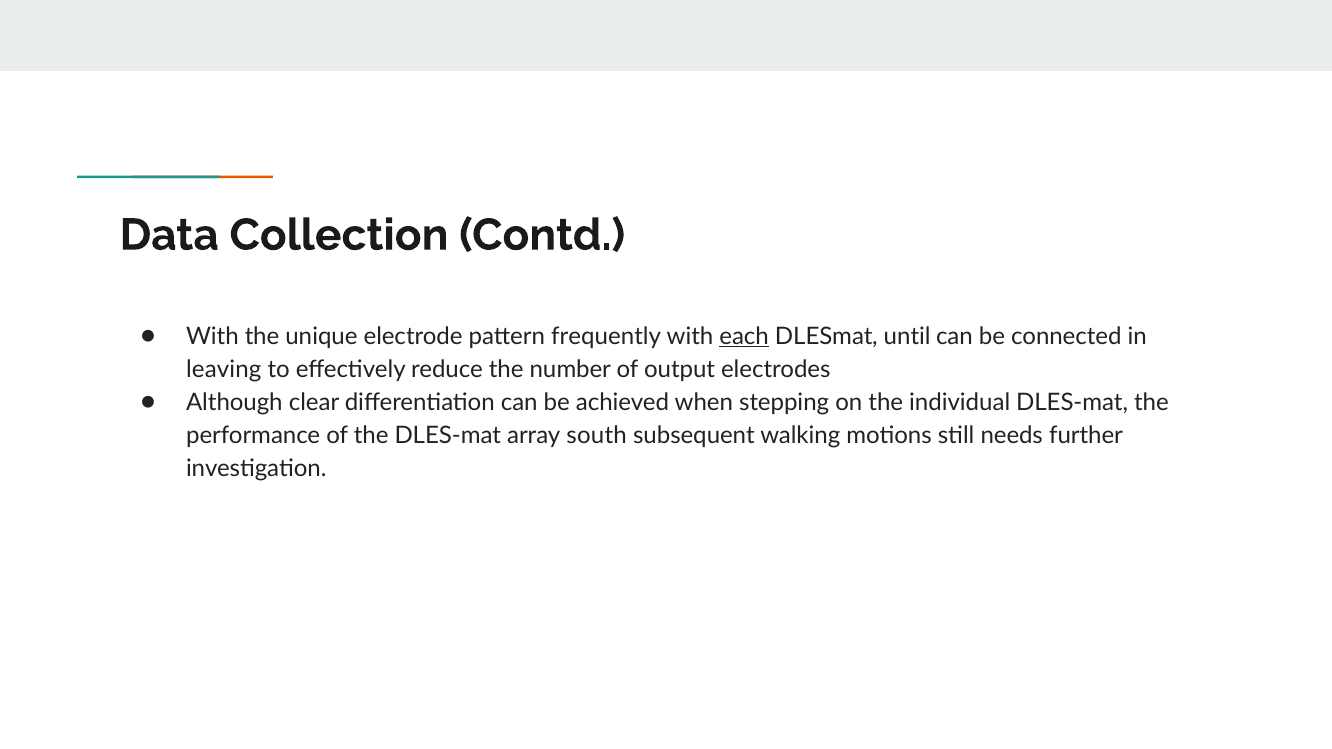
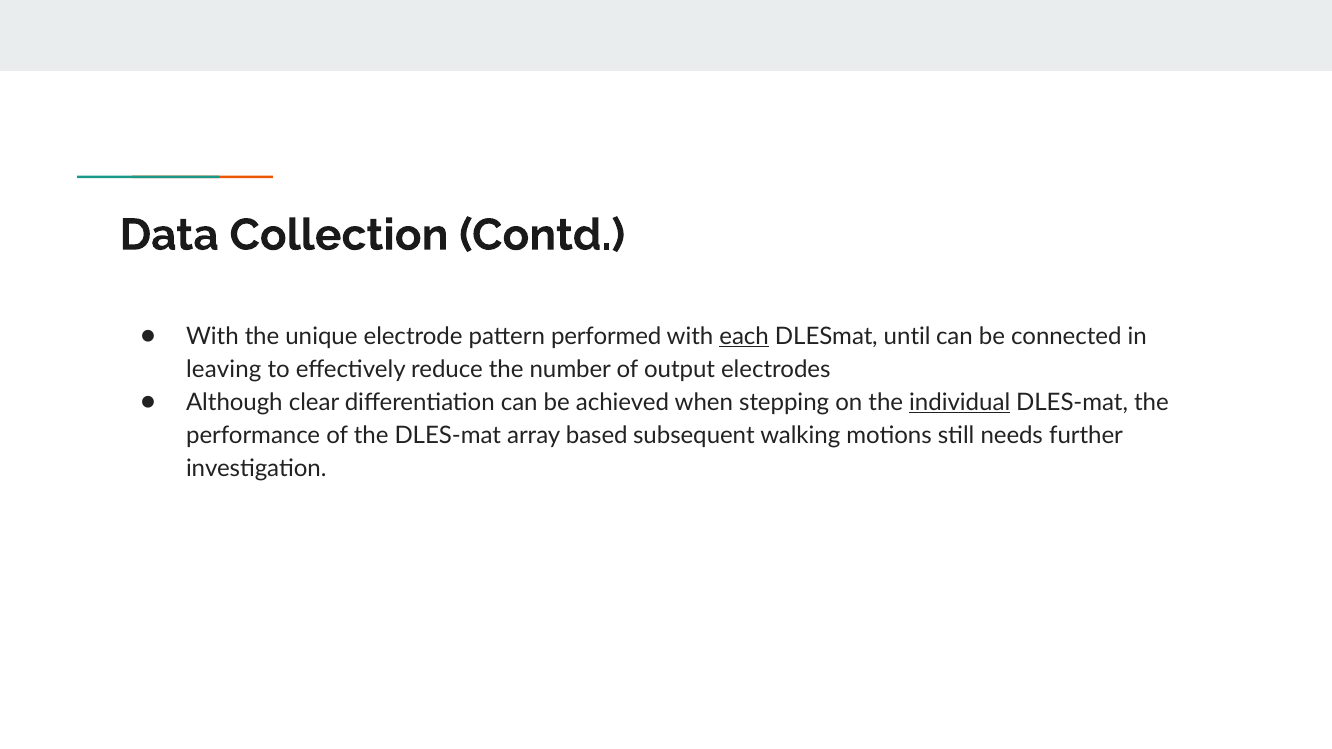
frequently: frequently -> performed
individual underline: none -> present
south: south -> based
